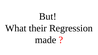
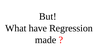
their: their -> have
